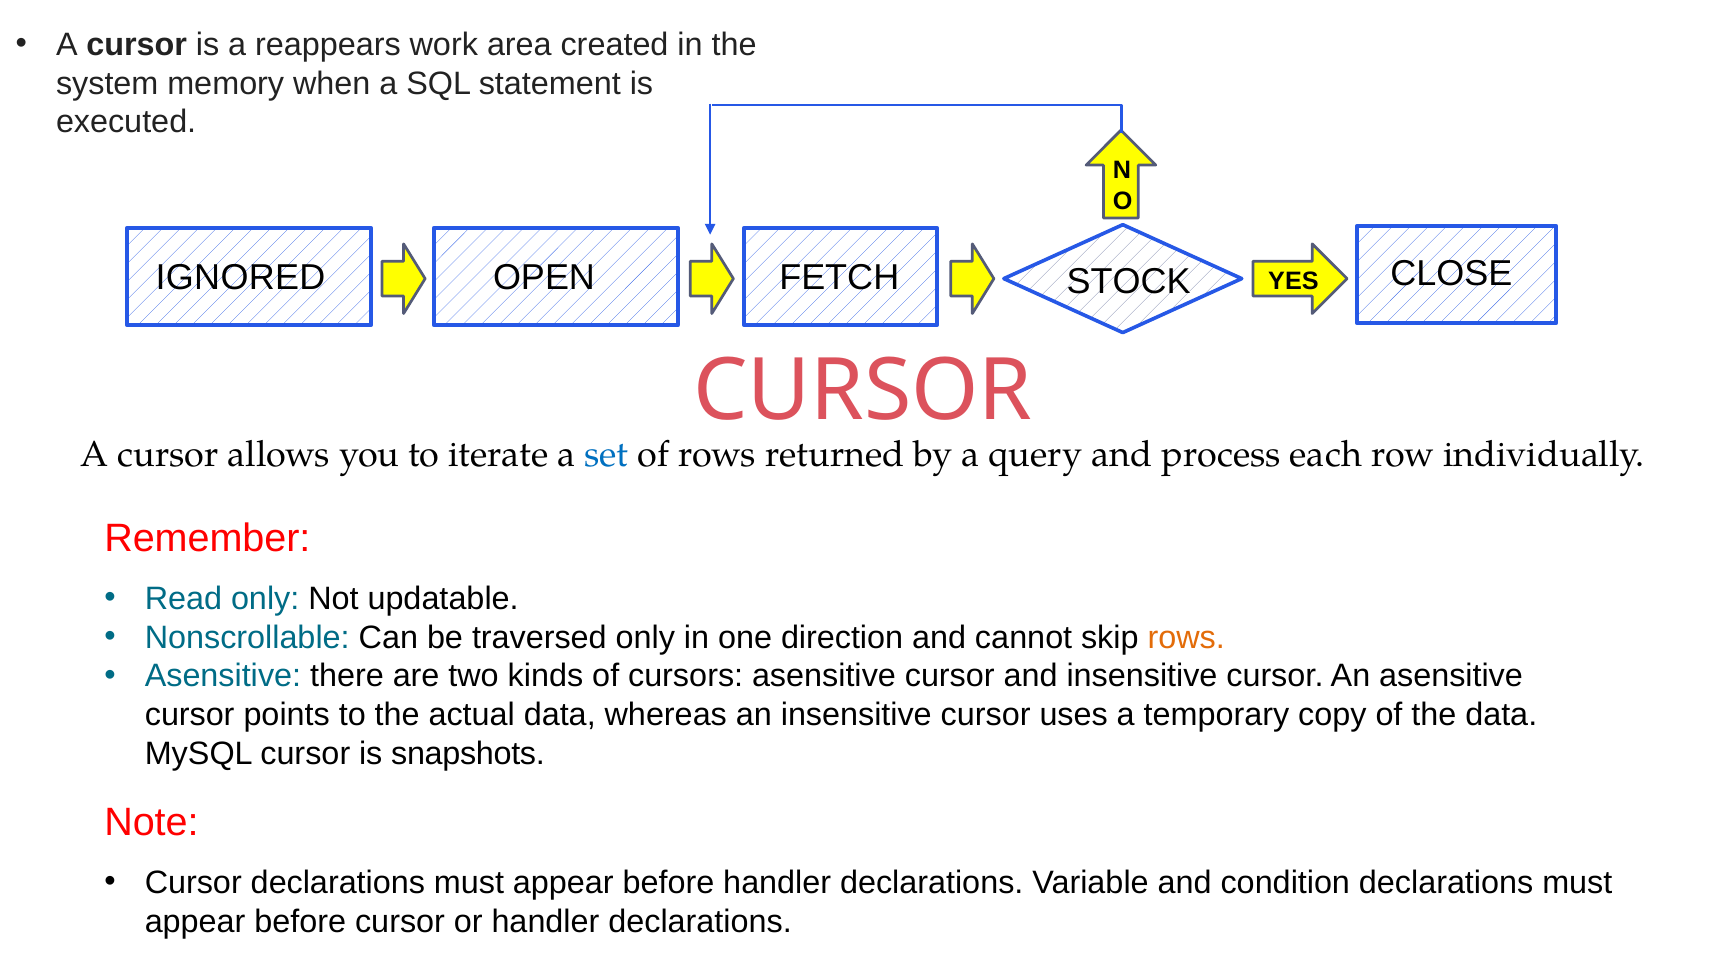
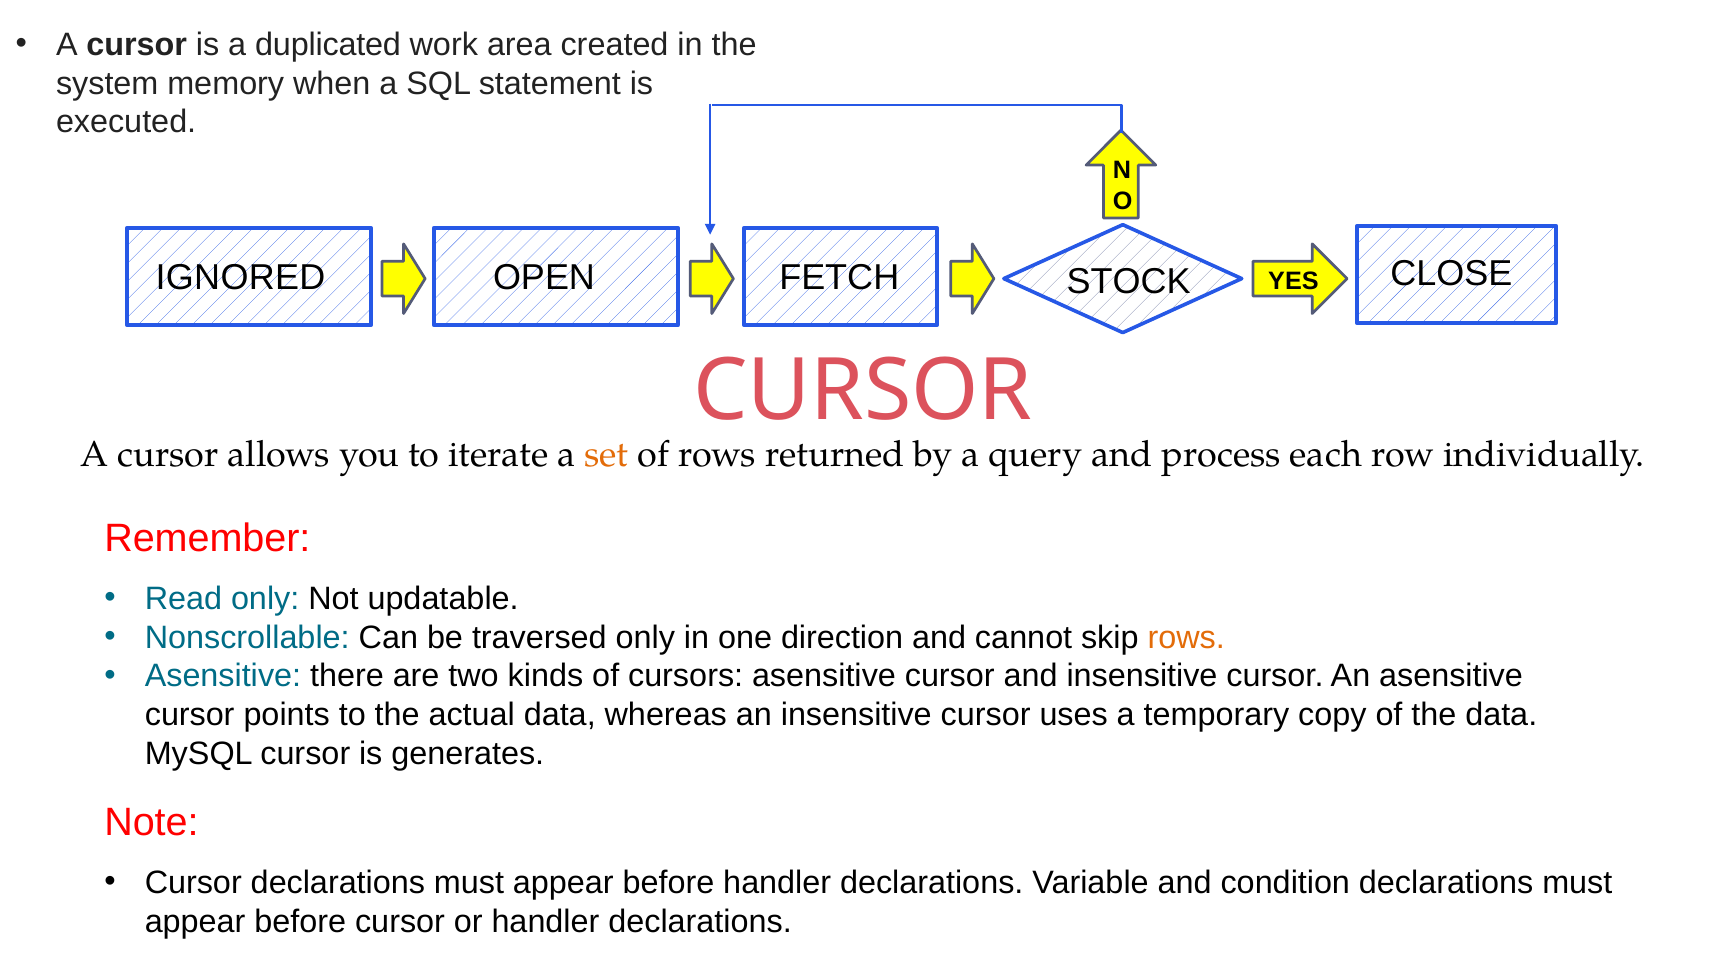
reappears: reappears -> duplicated
set colour: blue -> orange
snapshots: snapshots -> generates
